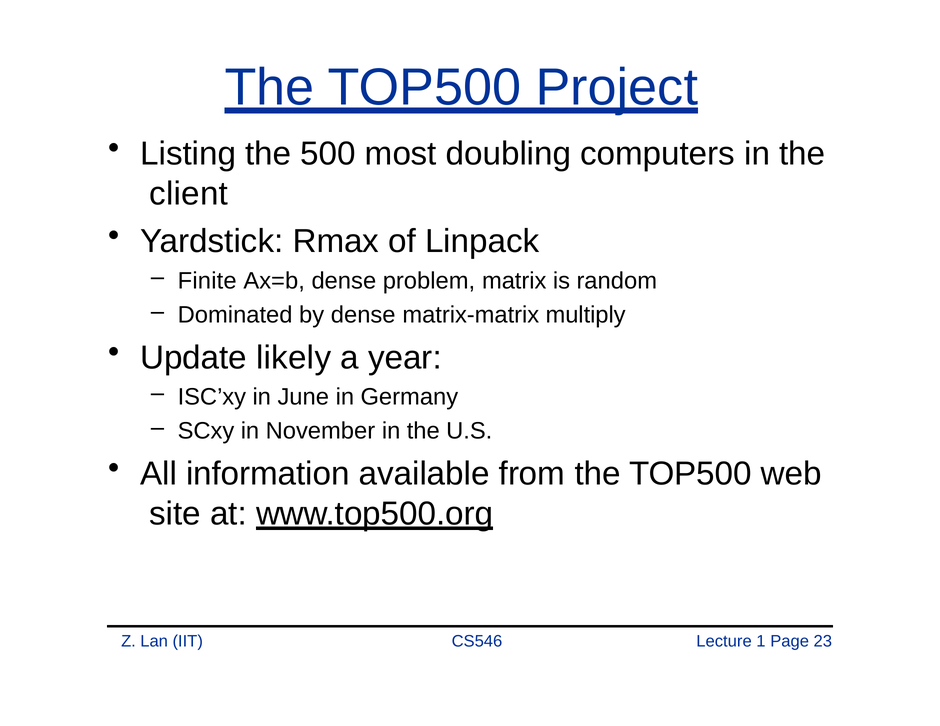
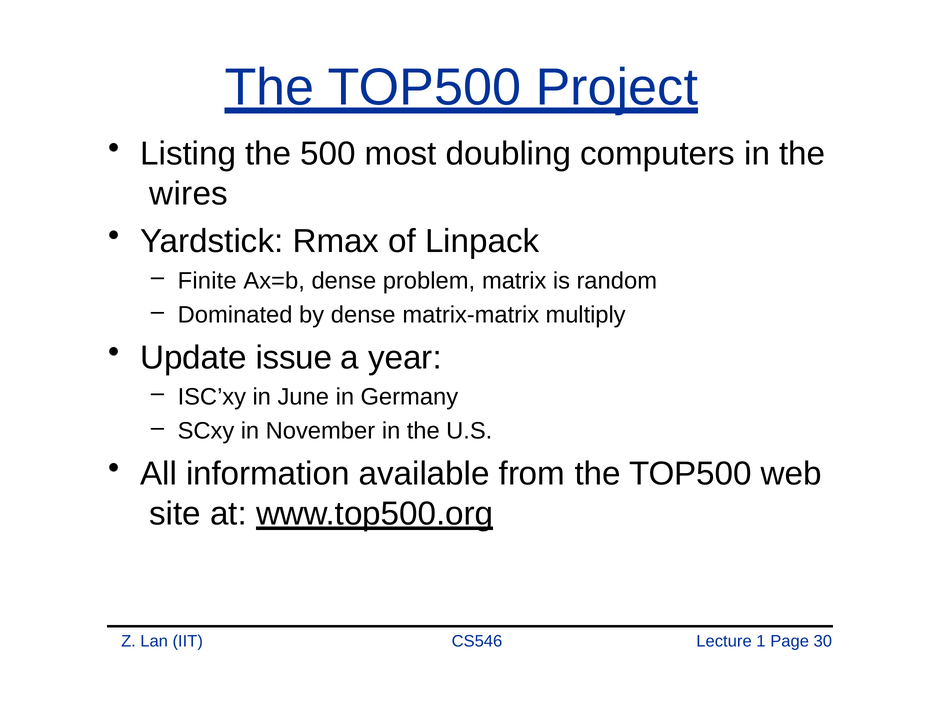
client: client -> wires
likely: likely -> issue
23: 23 -> 30
